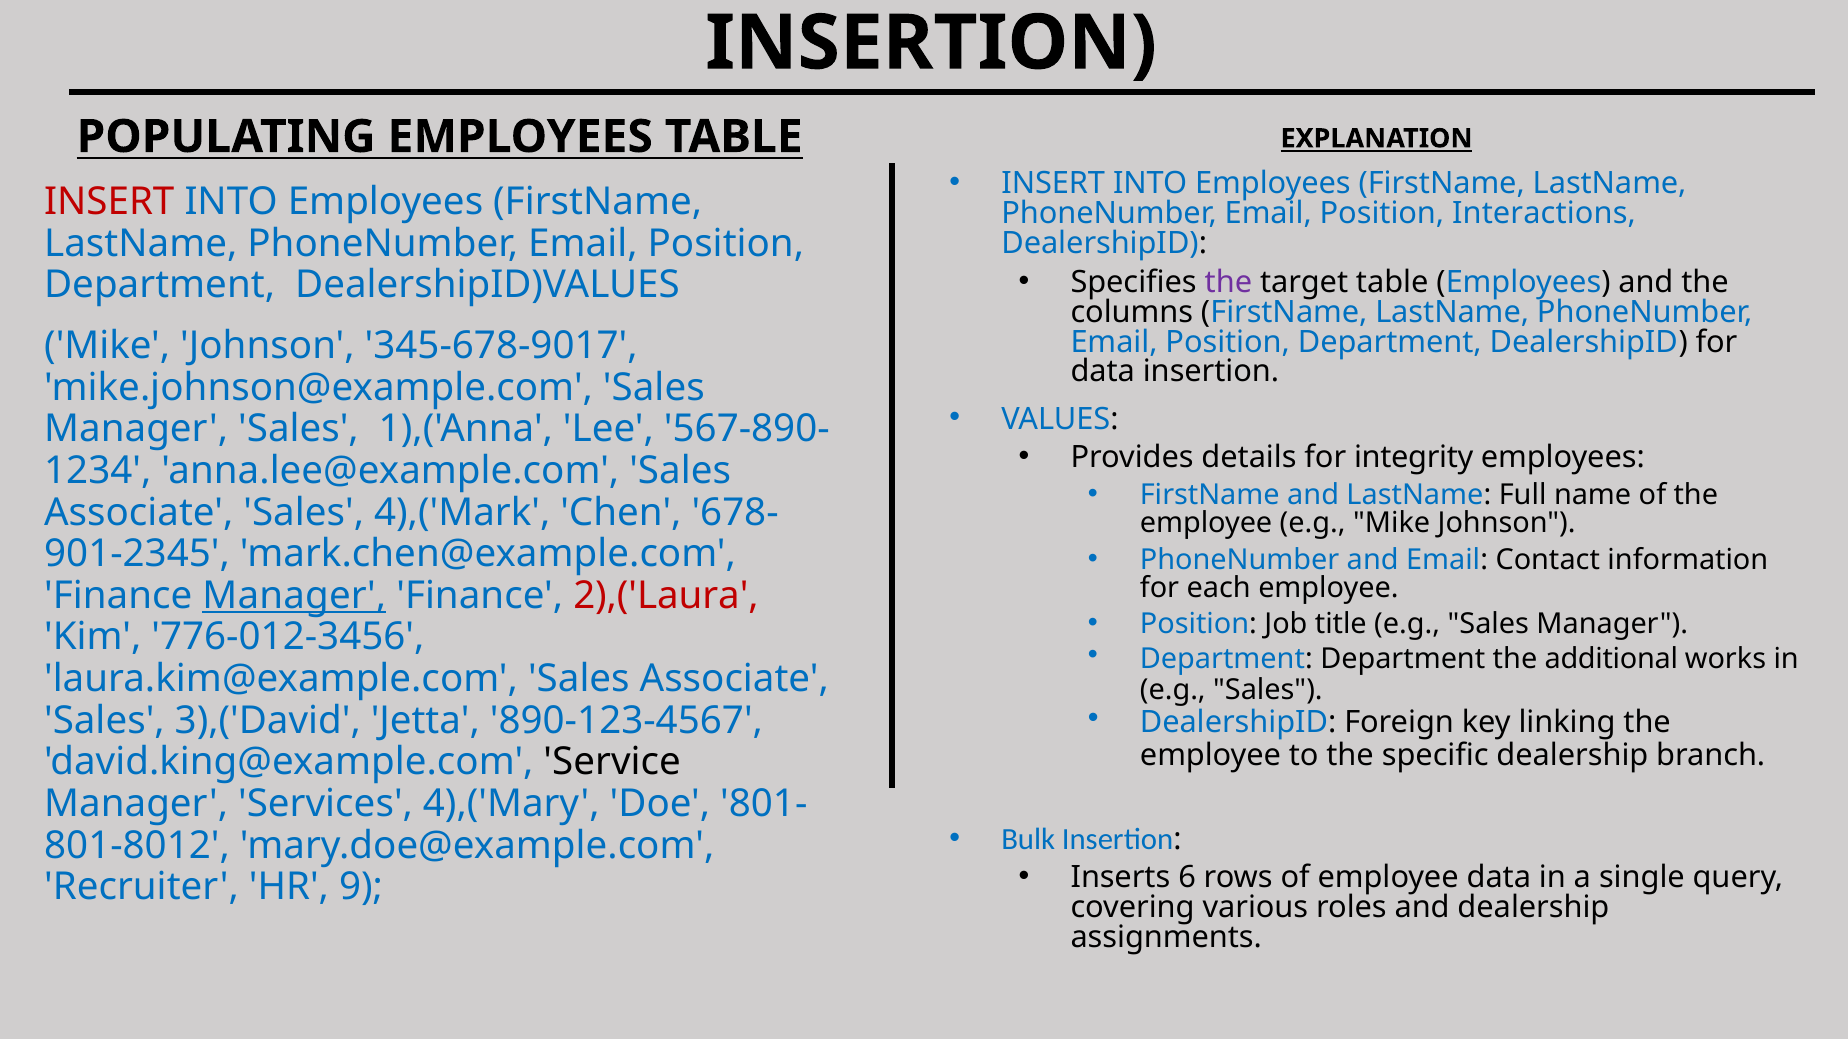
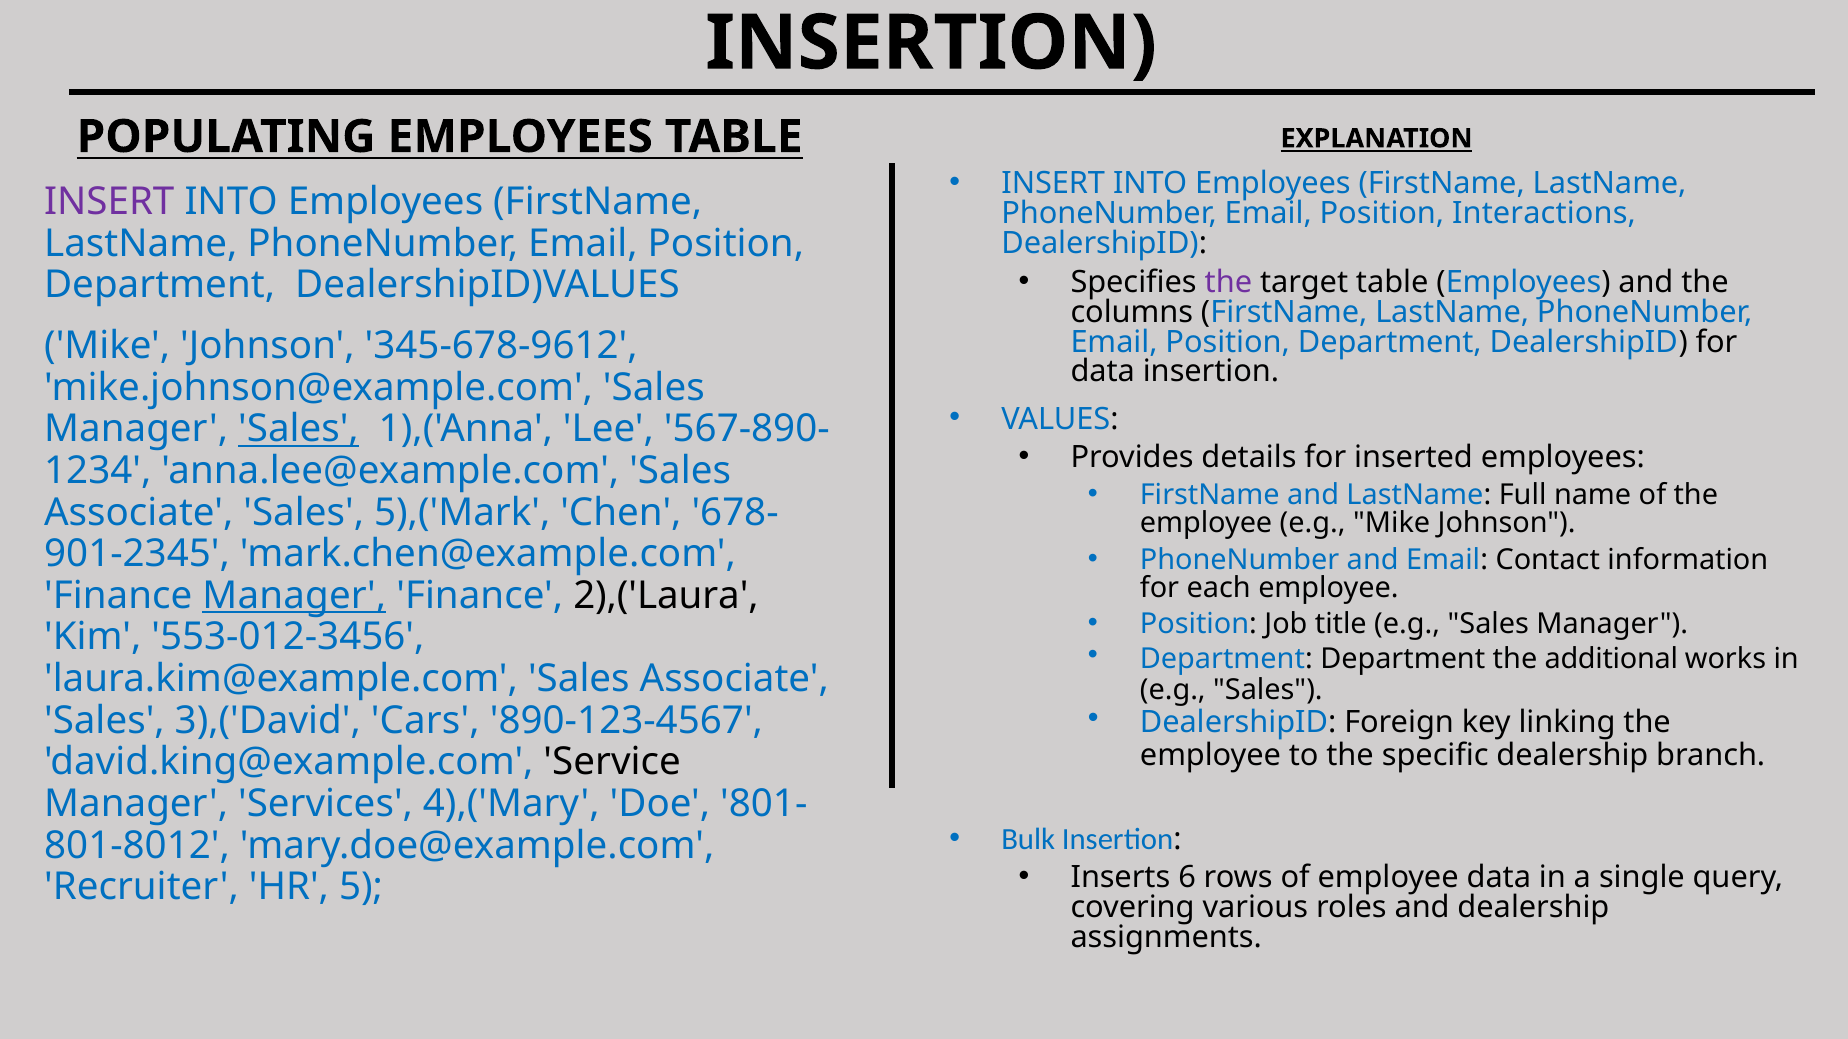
INSERT at (109, 202) colour: red -> purple
345-678-9017: 345-678-9017 -> 345-678-9612
Sales at (298, 429) underline: none -> present
integrity: integrity -> inserted
4),('Mark: 4),('Mark -> 5),('Mark
2),('Laura colour: red -> black
776-012-3456: 776-012-3456 -> 553-012-3456
Jetta: Jetta -> Cars
9: 9 -> 5
